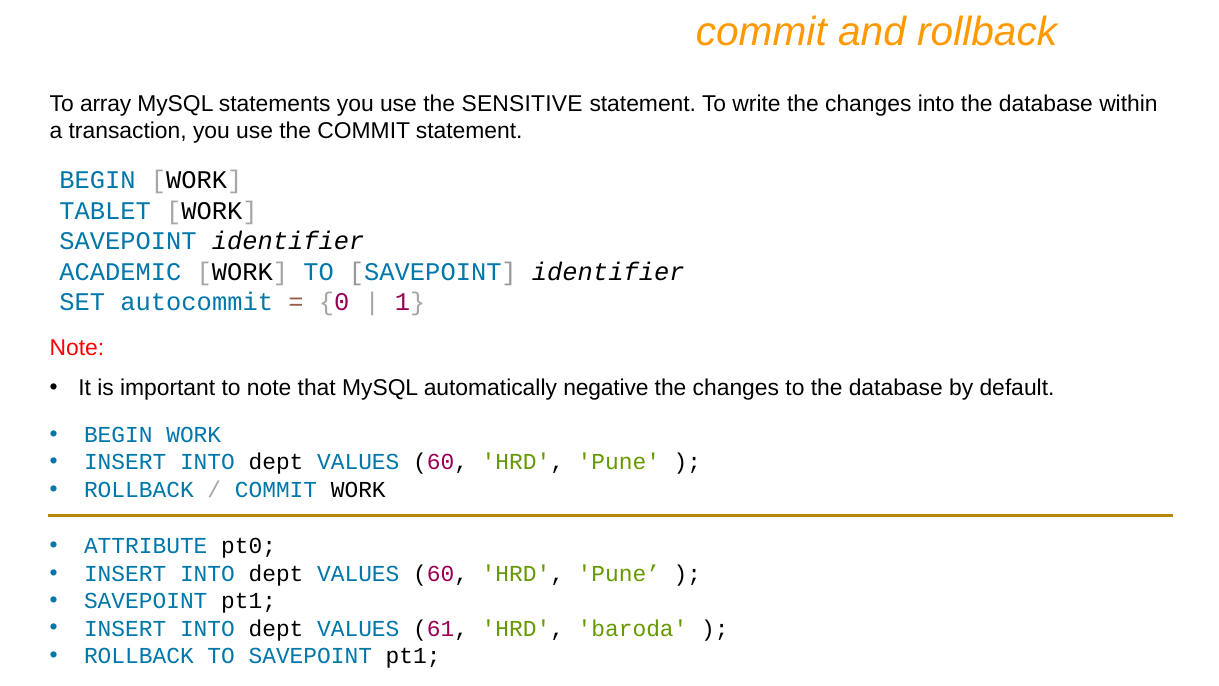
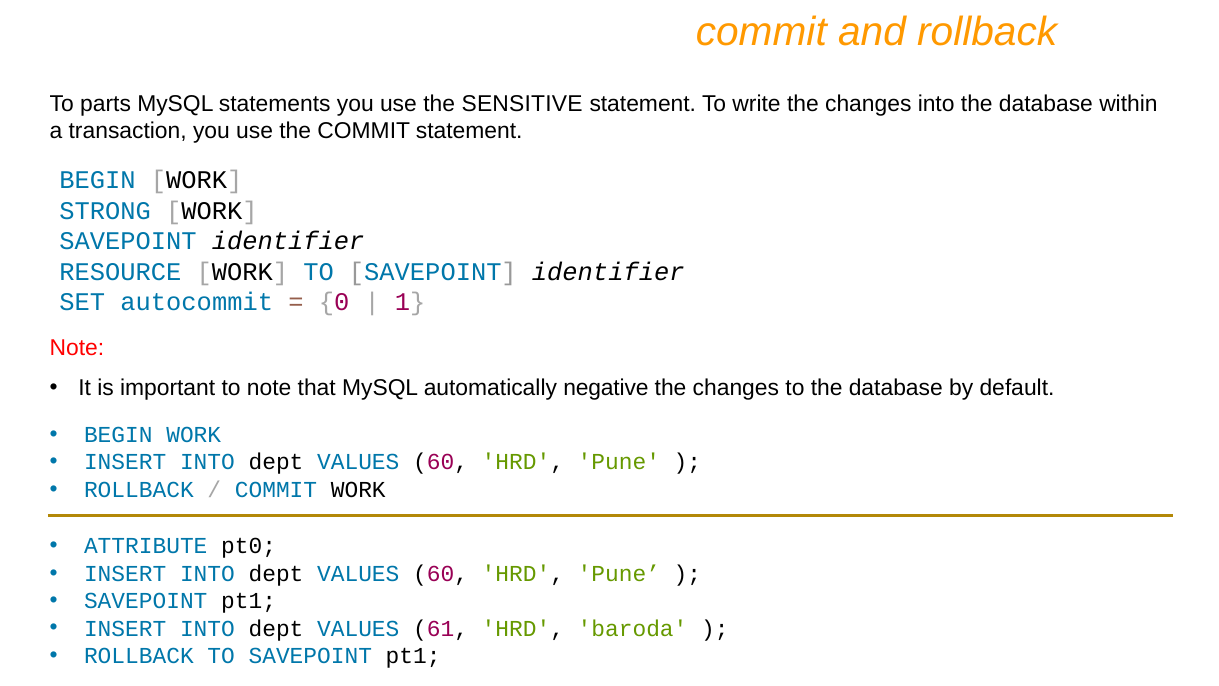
array: array -> parts
TABLET: TABLET -> STRONG
ACADEMIC: ACADEMIC -> RESOURCE
